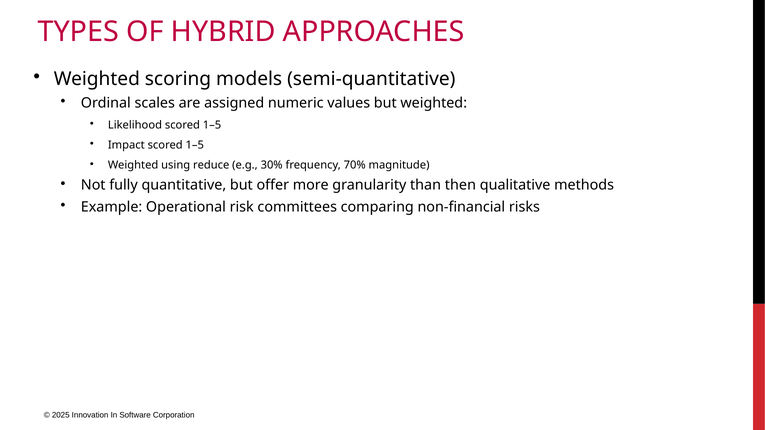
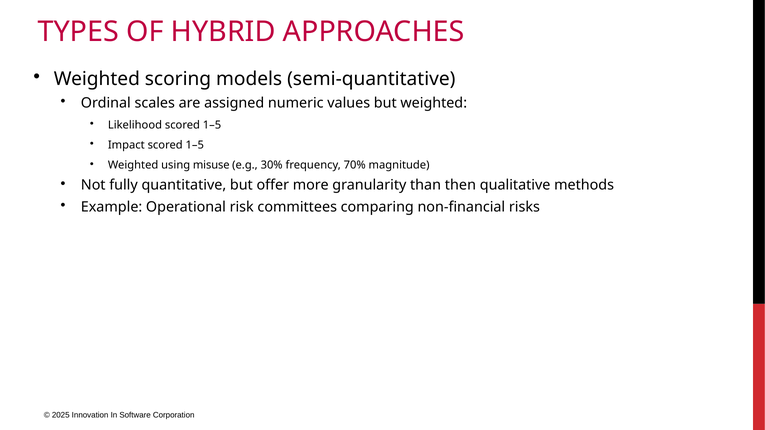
reduce: reduce -> misuse
